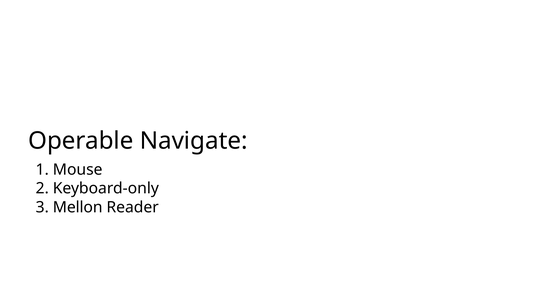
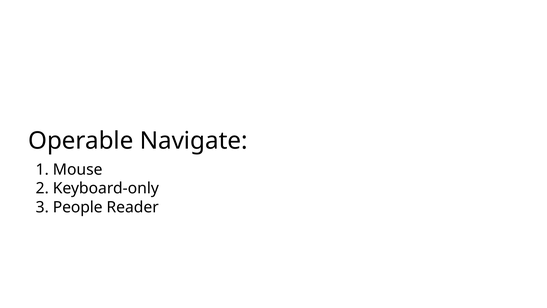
Mellon: Mellon -> People
